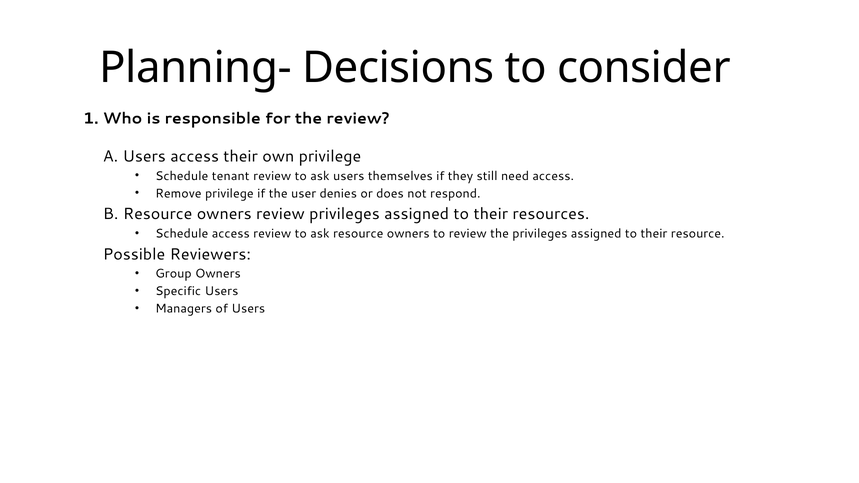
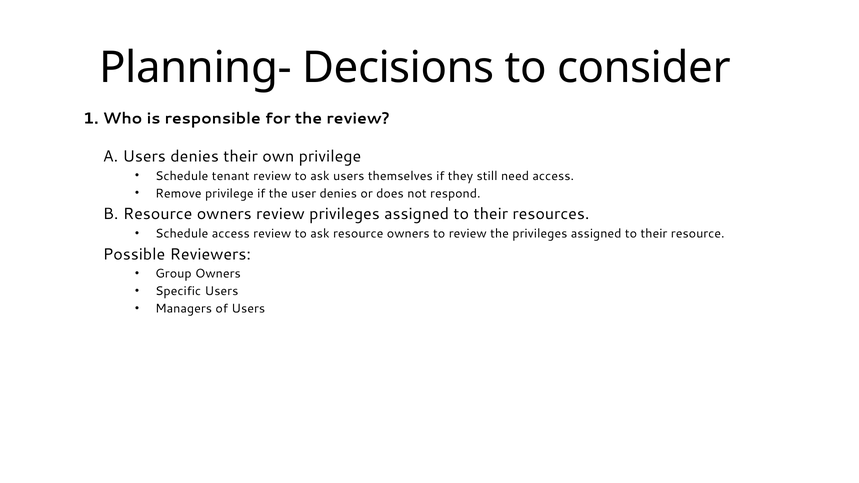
Users access: access -> denies
